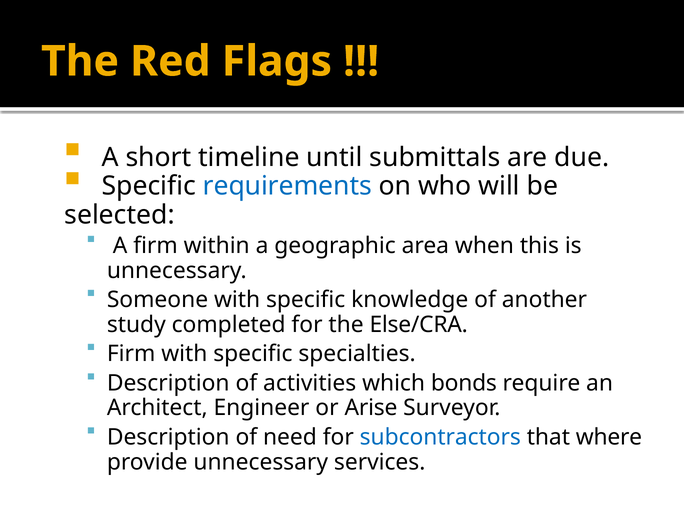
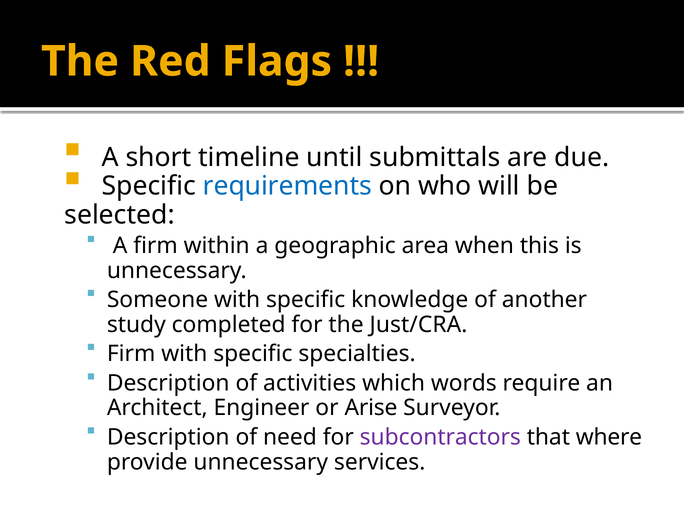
Else/CRA: Else/CRA -> Just/CRA
bonds: bonds -> words
subcontractors colour: blue -> purple
